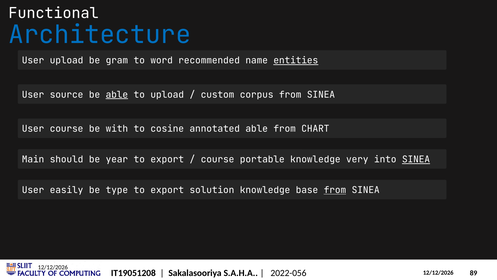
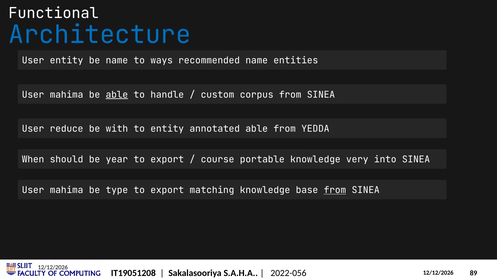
User upload: upload -> entity
be gram: gram -> name
word: word -> ways
entities underline: present -> none
source at (67, 95): source -> mahima
to upload: upload -> handle
User course: course -> reduce
to cosine: cosine -> entity
CHART: CHART -> YEDDA
Main: Main -> When
SINEA at (416, 159) underline: present -> none
easily at (67, 190): easily -> mahima
solution: solution -> matching
